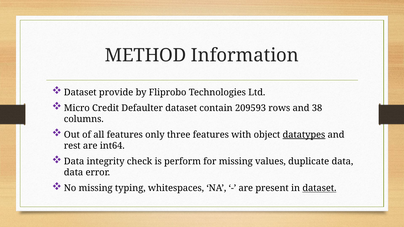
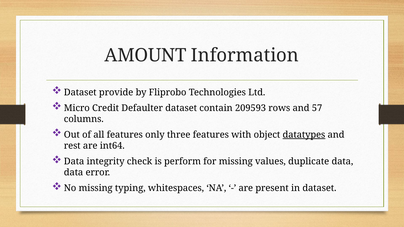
METHOD: METHOD -> AMOUNT
38: 38 -> 57
dataset at (319, 188) underline: present -> none
